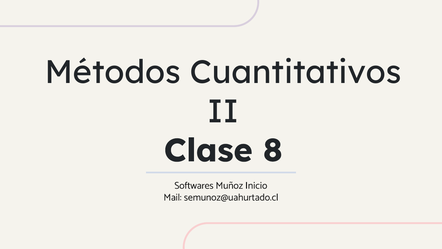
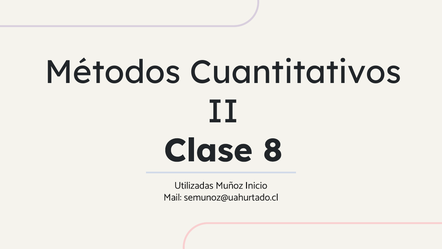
Softwares: Softwares -> Utilizadas
